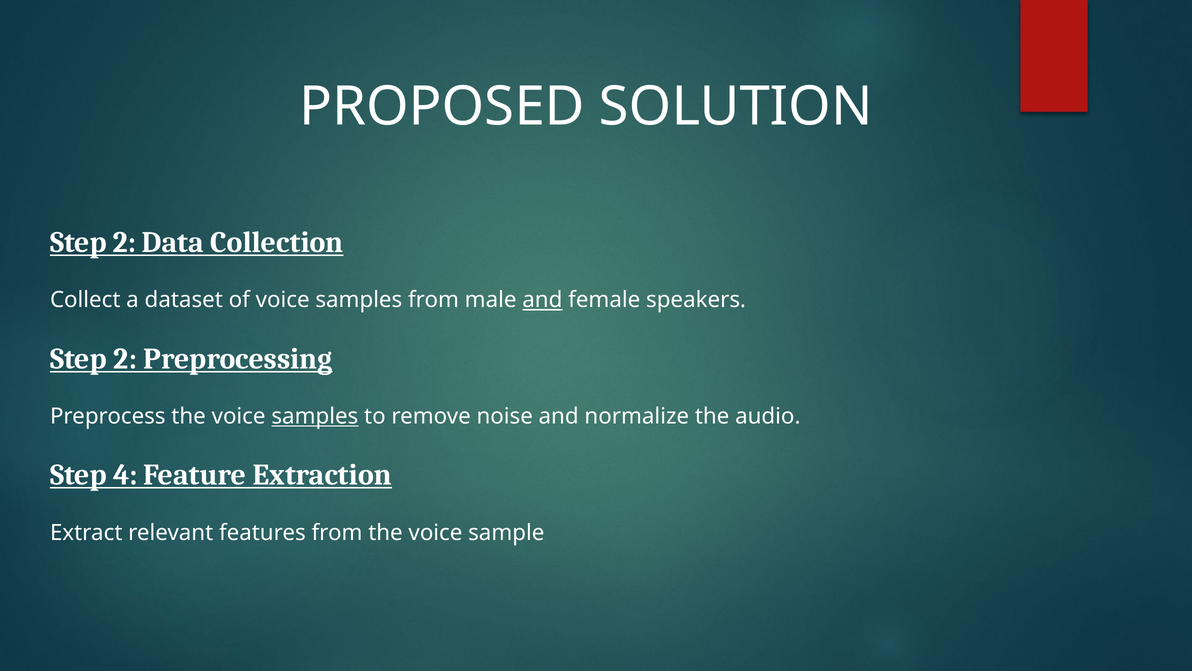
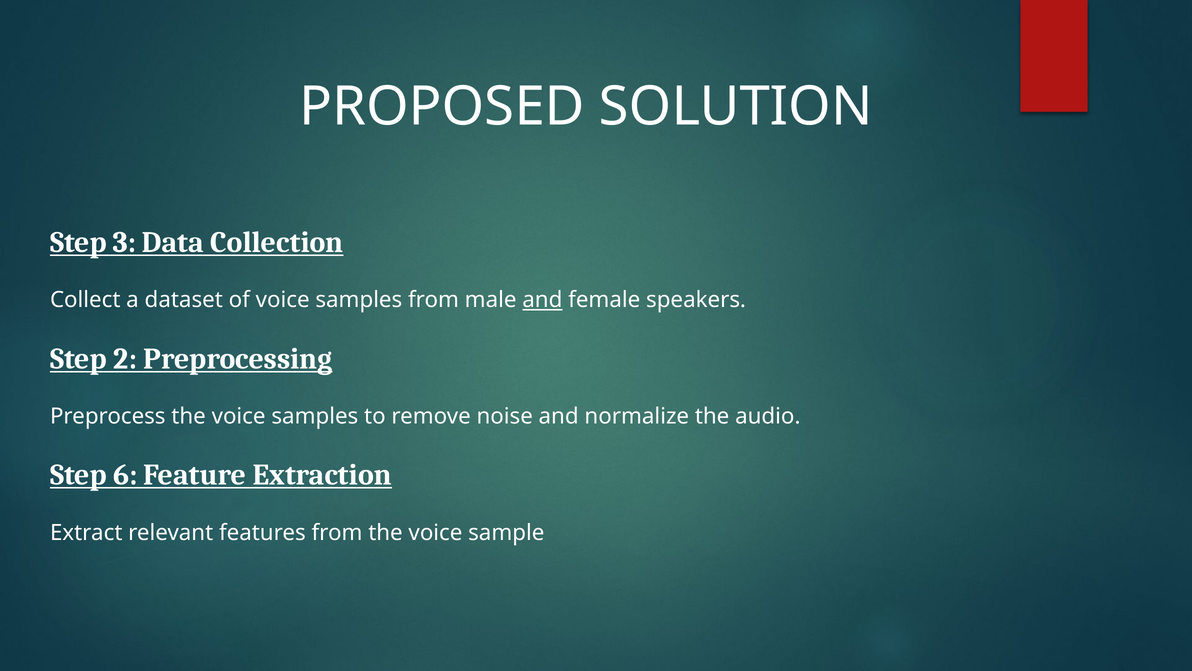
2 at (125, 242): 2 -> 3
samples at (315, 416) underline: present -> none
4: 4 -> 6
